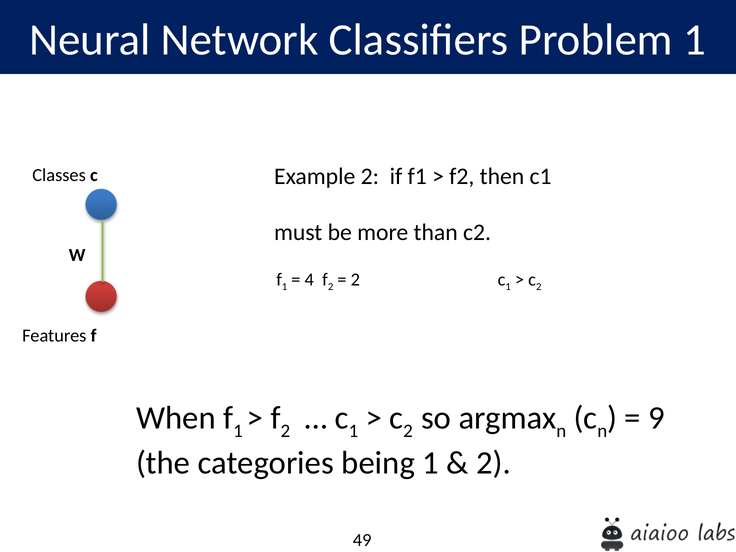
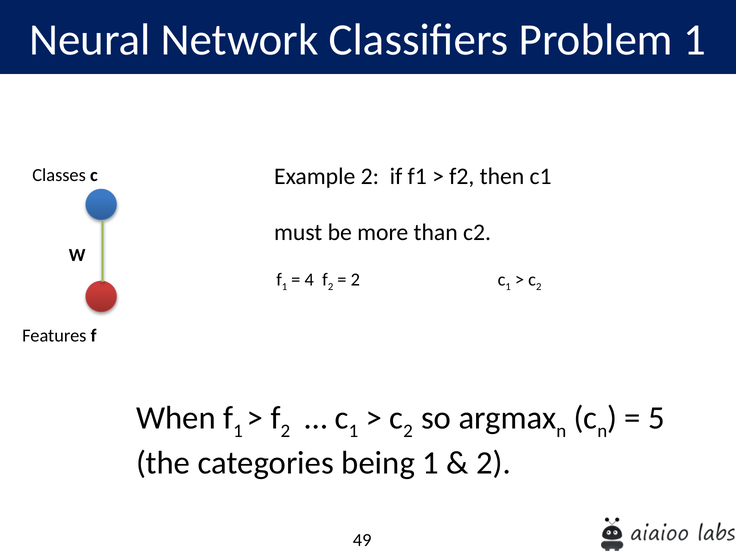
9: 9 -> 5
